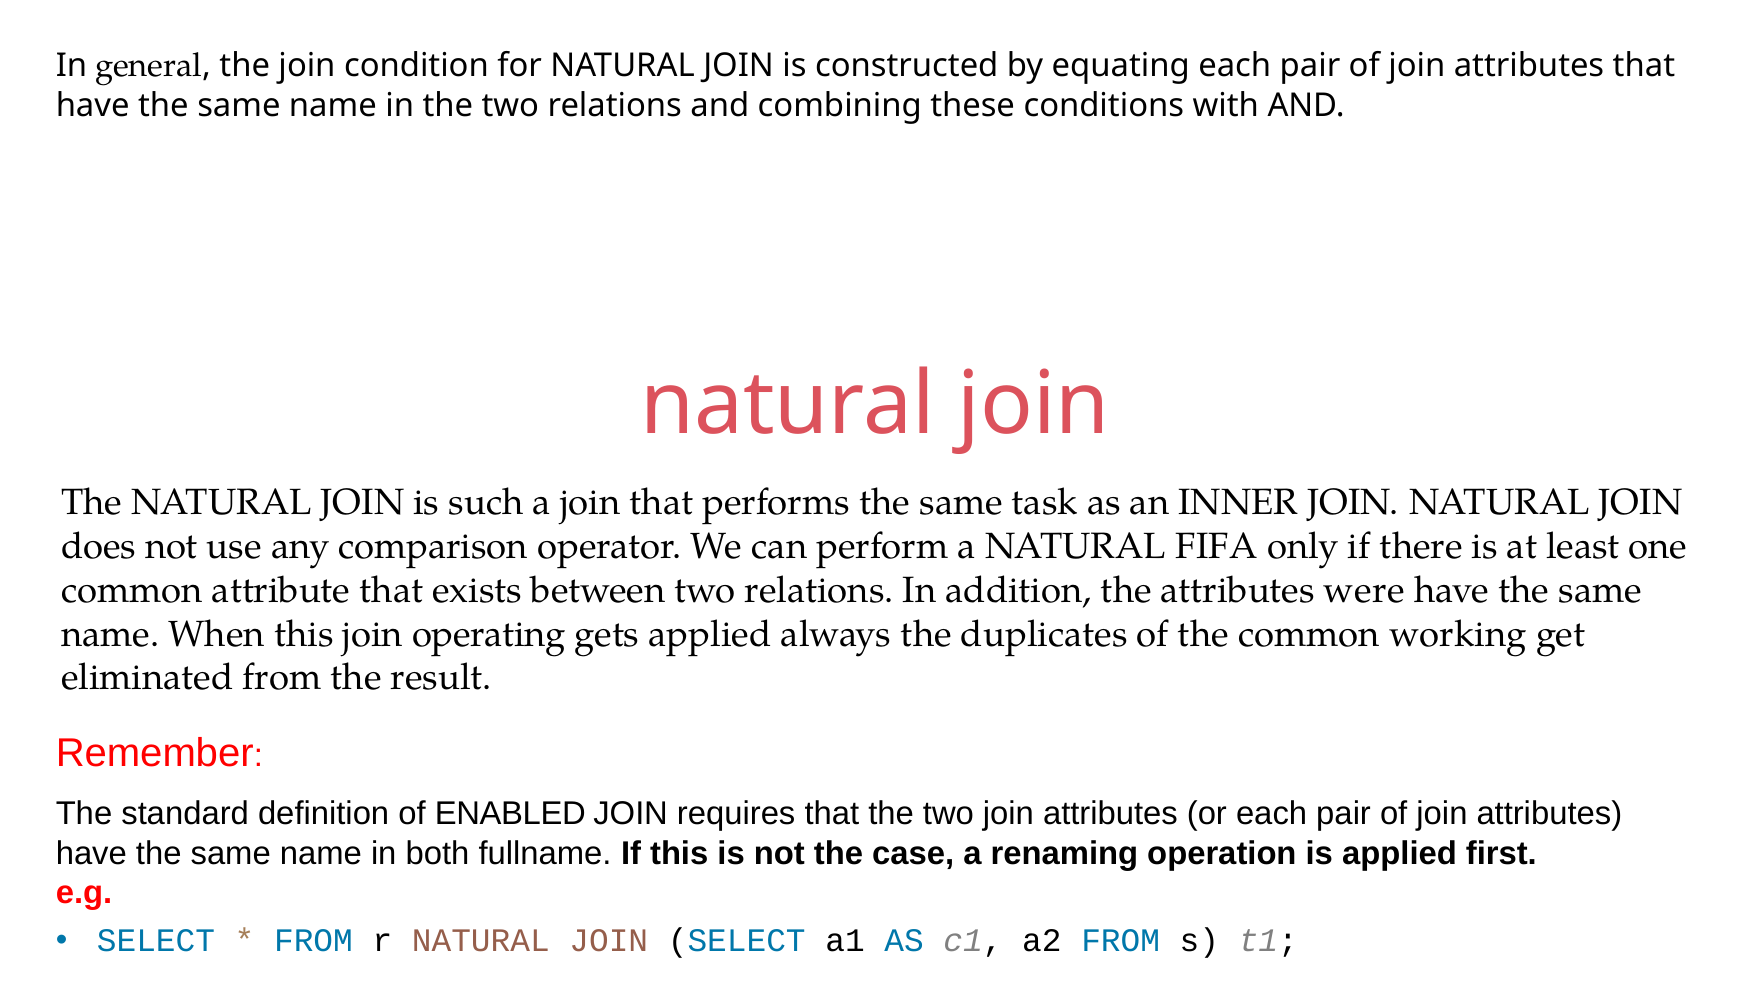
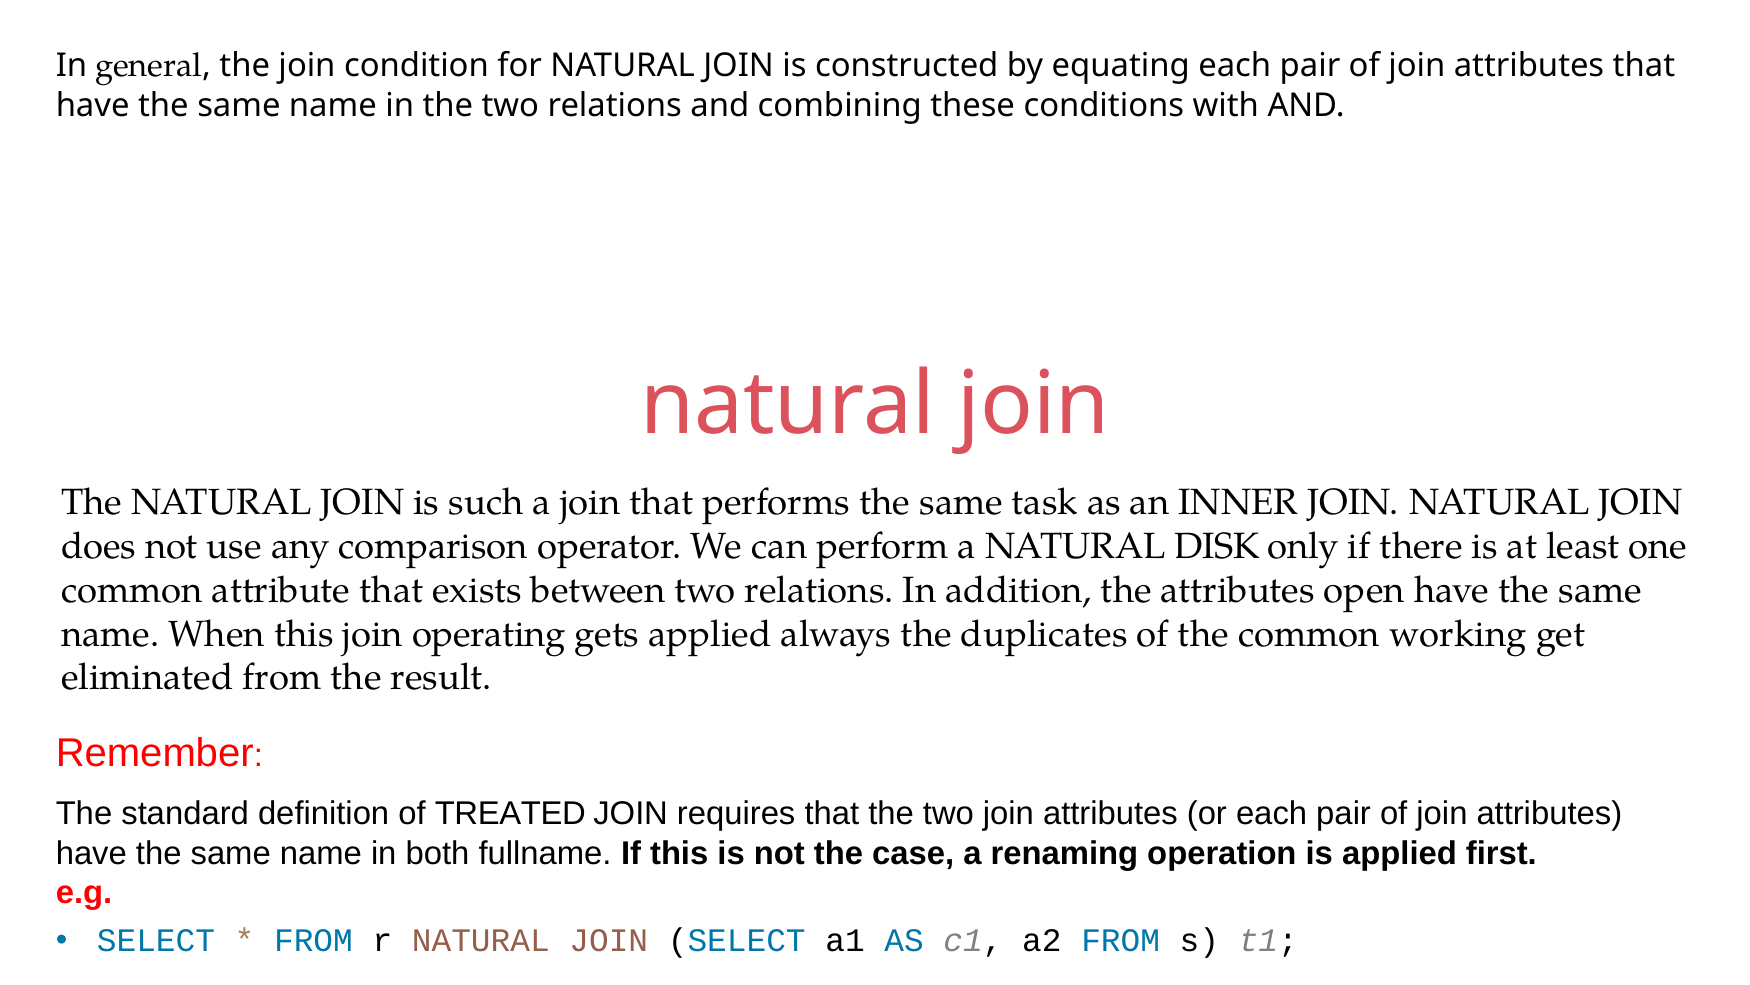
FIFA: FIFA -> DISK
were: were -> open
ENABLED: ENABLED -> TREATED
